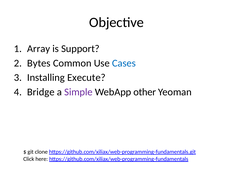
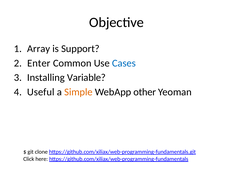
Bytes: Bytes -> Enter
Execute: Execute -> Variable
Bridge: Bridge -> Useful
Simple colour: purple -> orange
